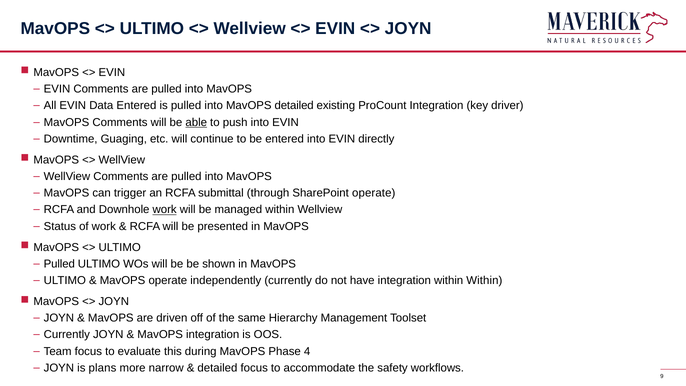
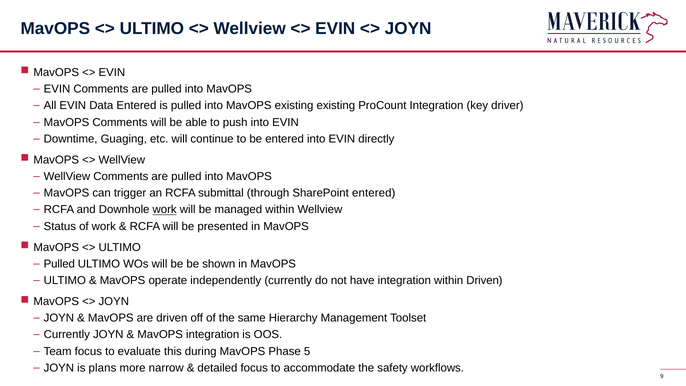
MavOPS detailed: detailed -> existing
able underline: present -> none
SharePoint operate: operate -> entered
within Within: Within -> Driven
4: 4 -> 5
